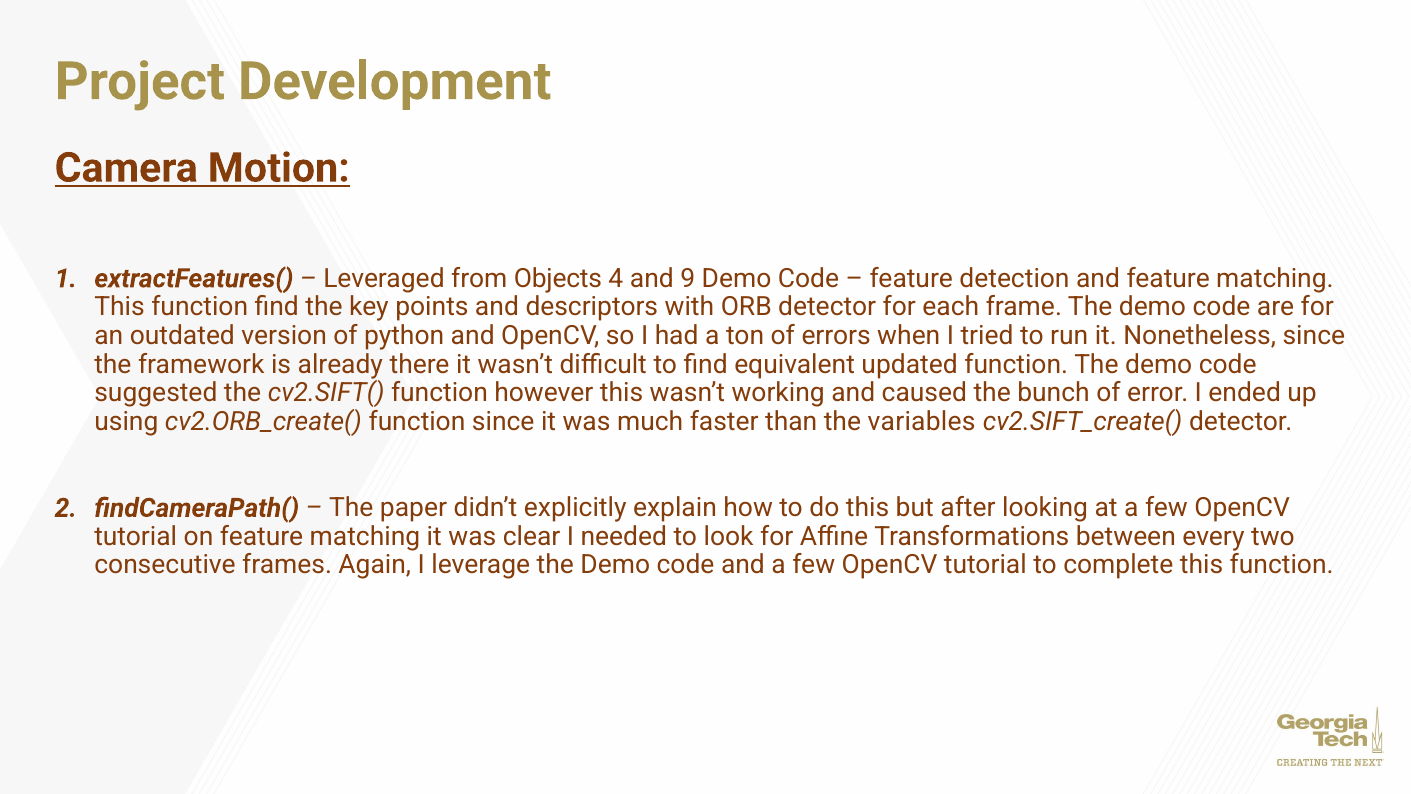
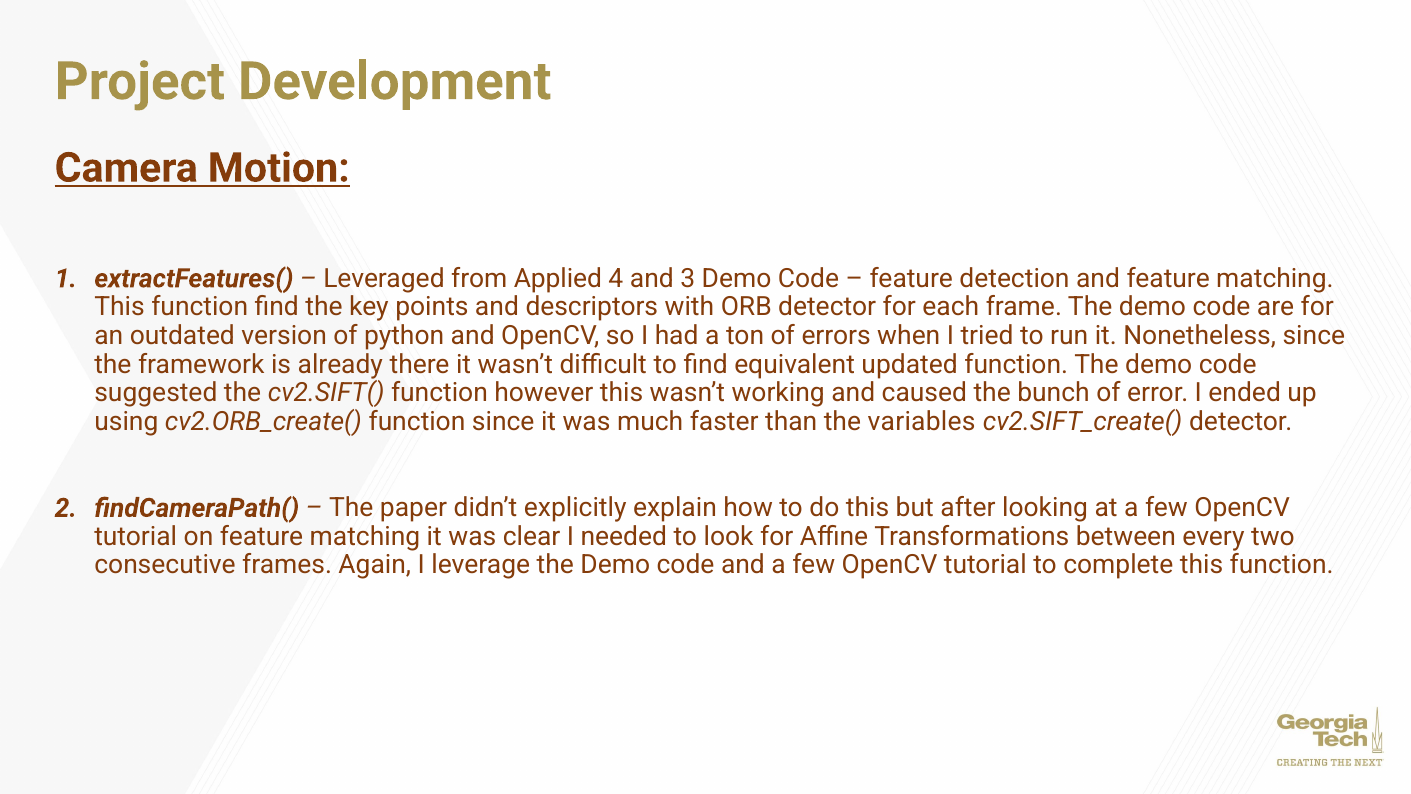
Objects: Objects -> Applied
9: 9 -> 3
